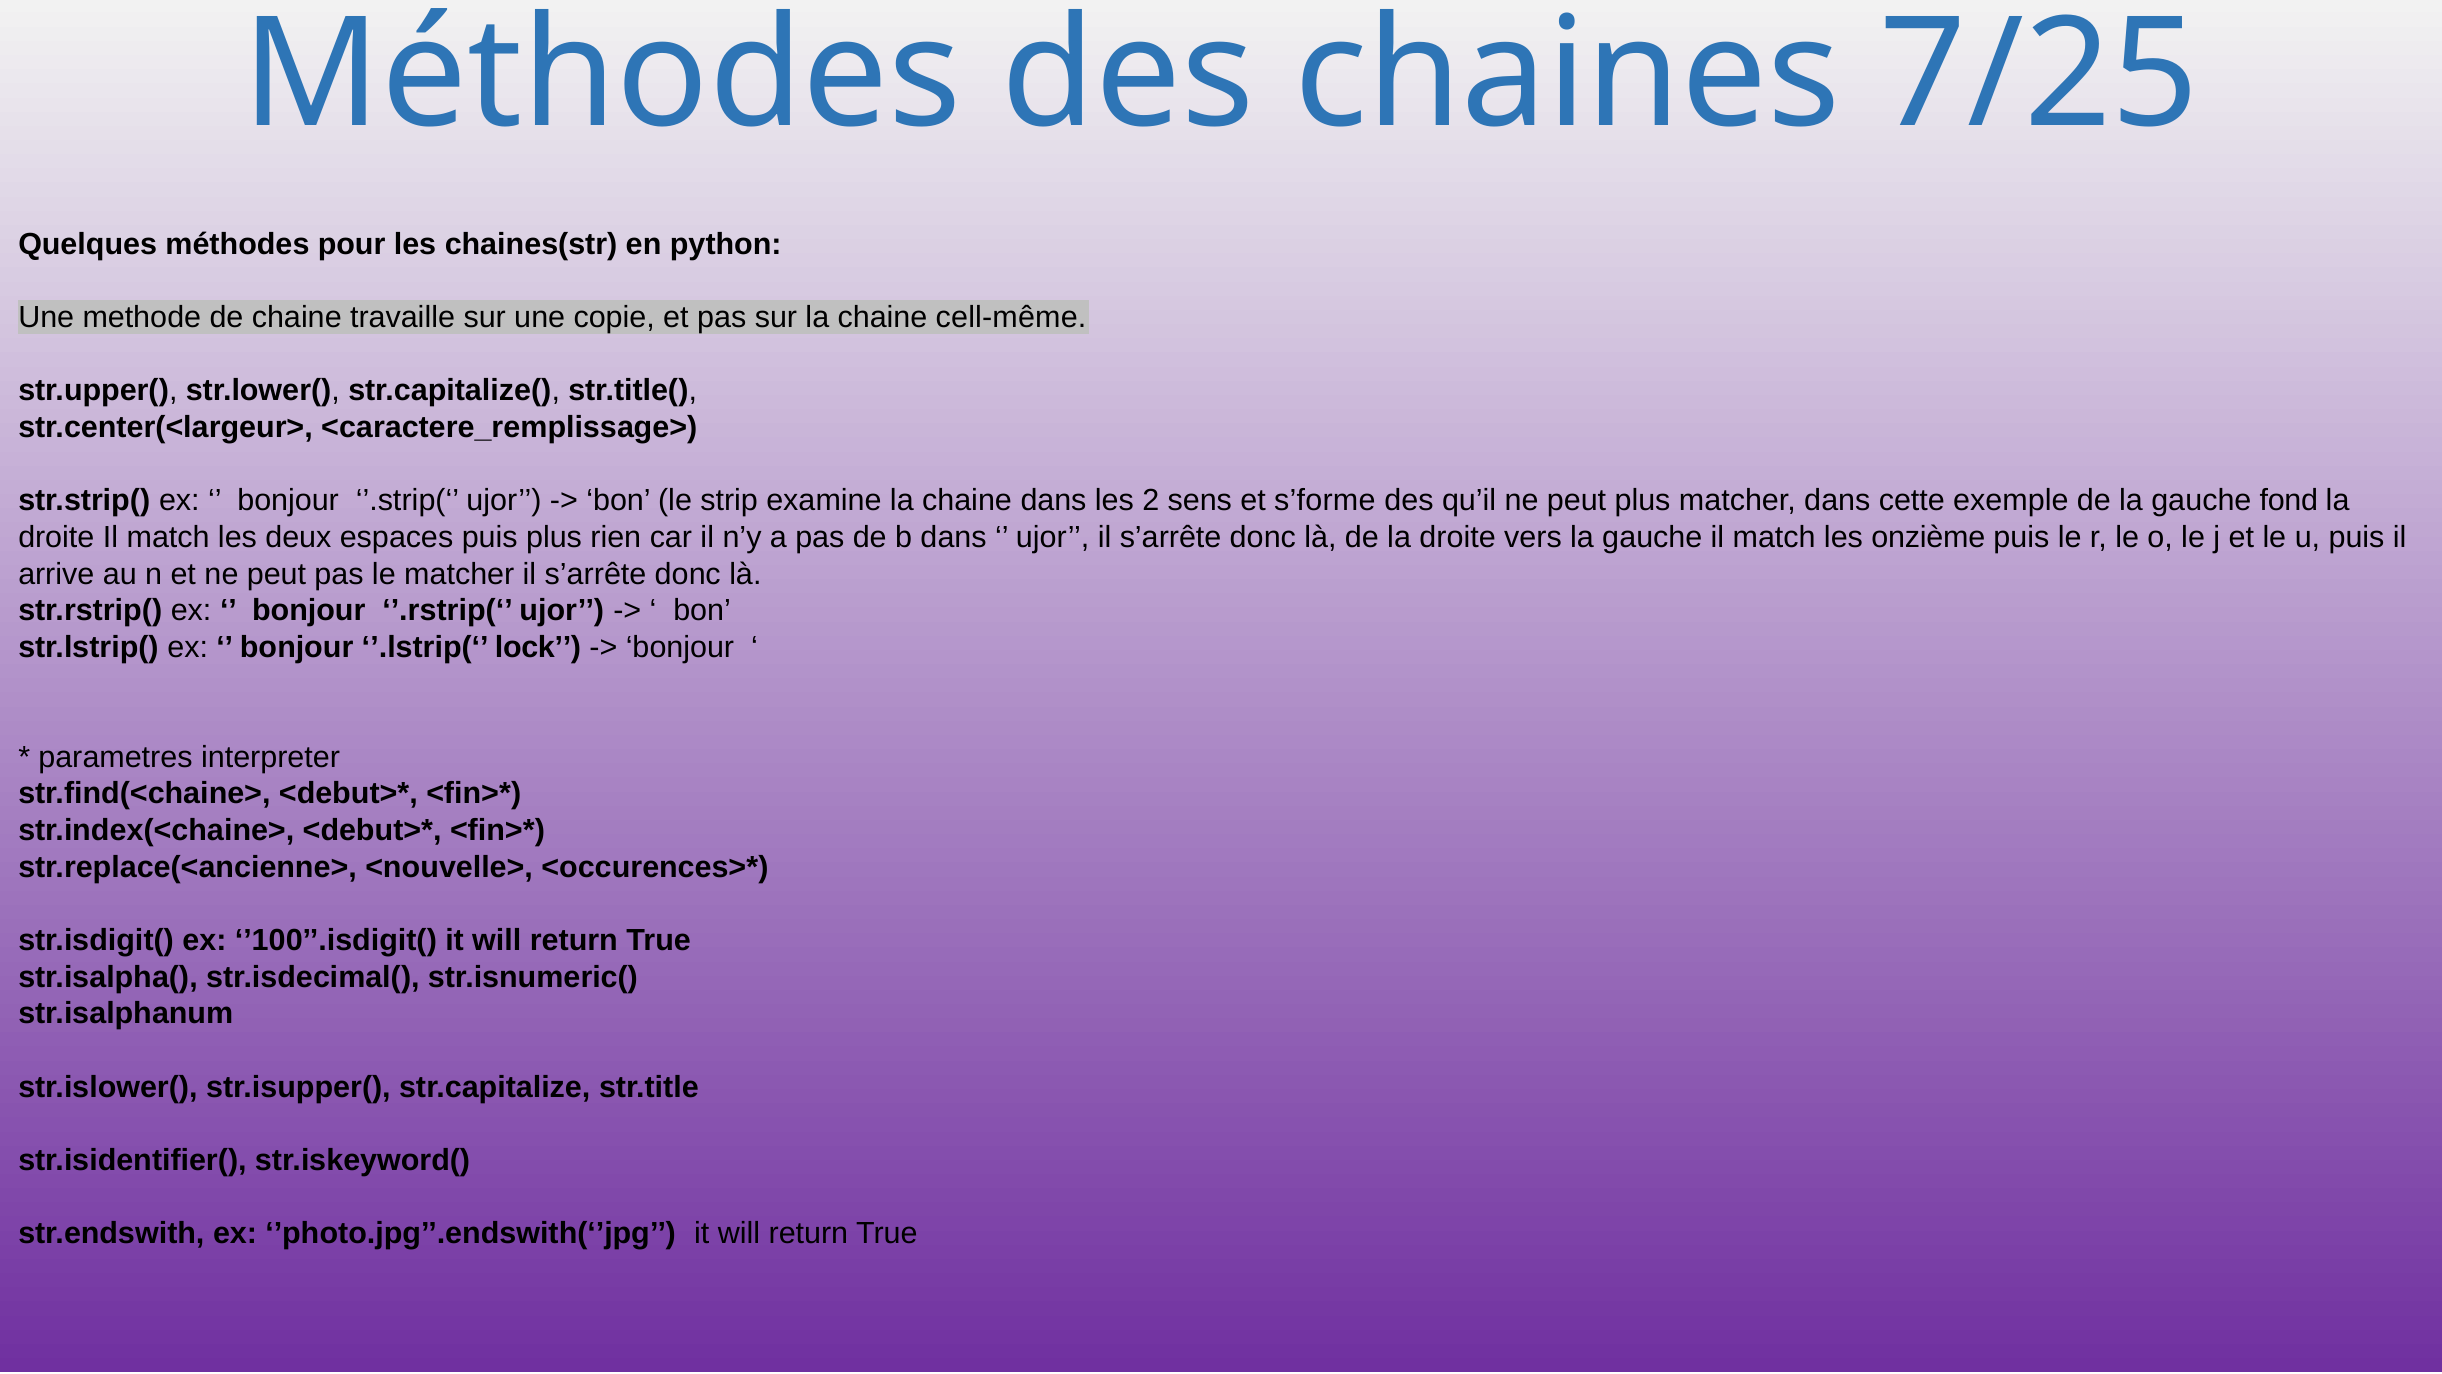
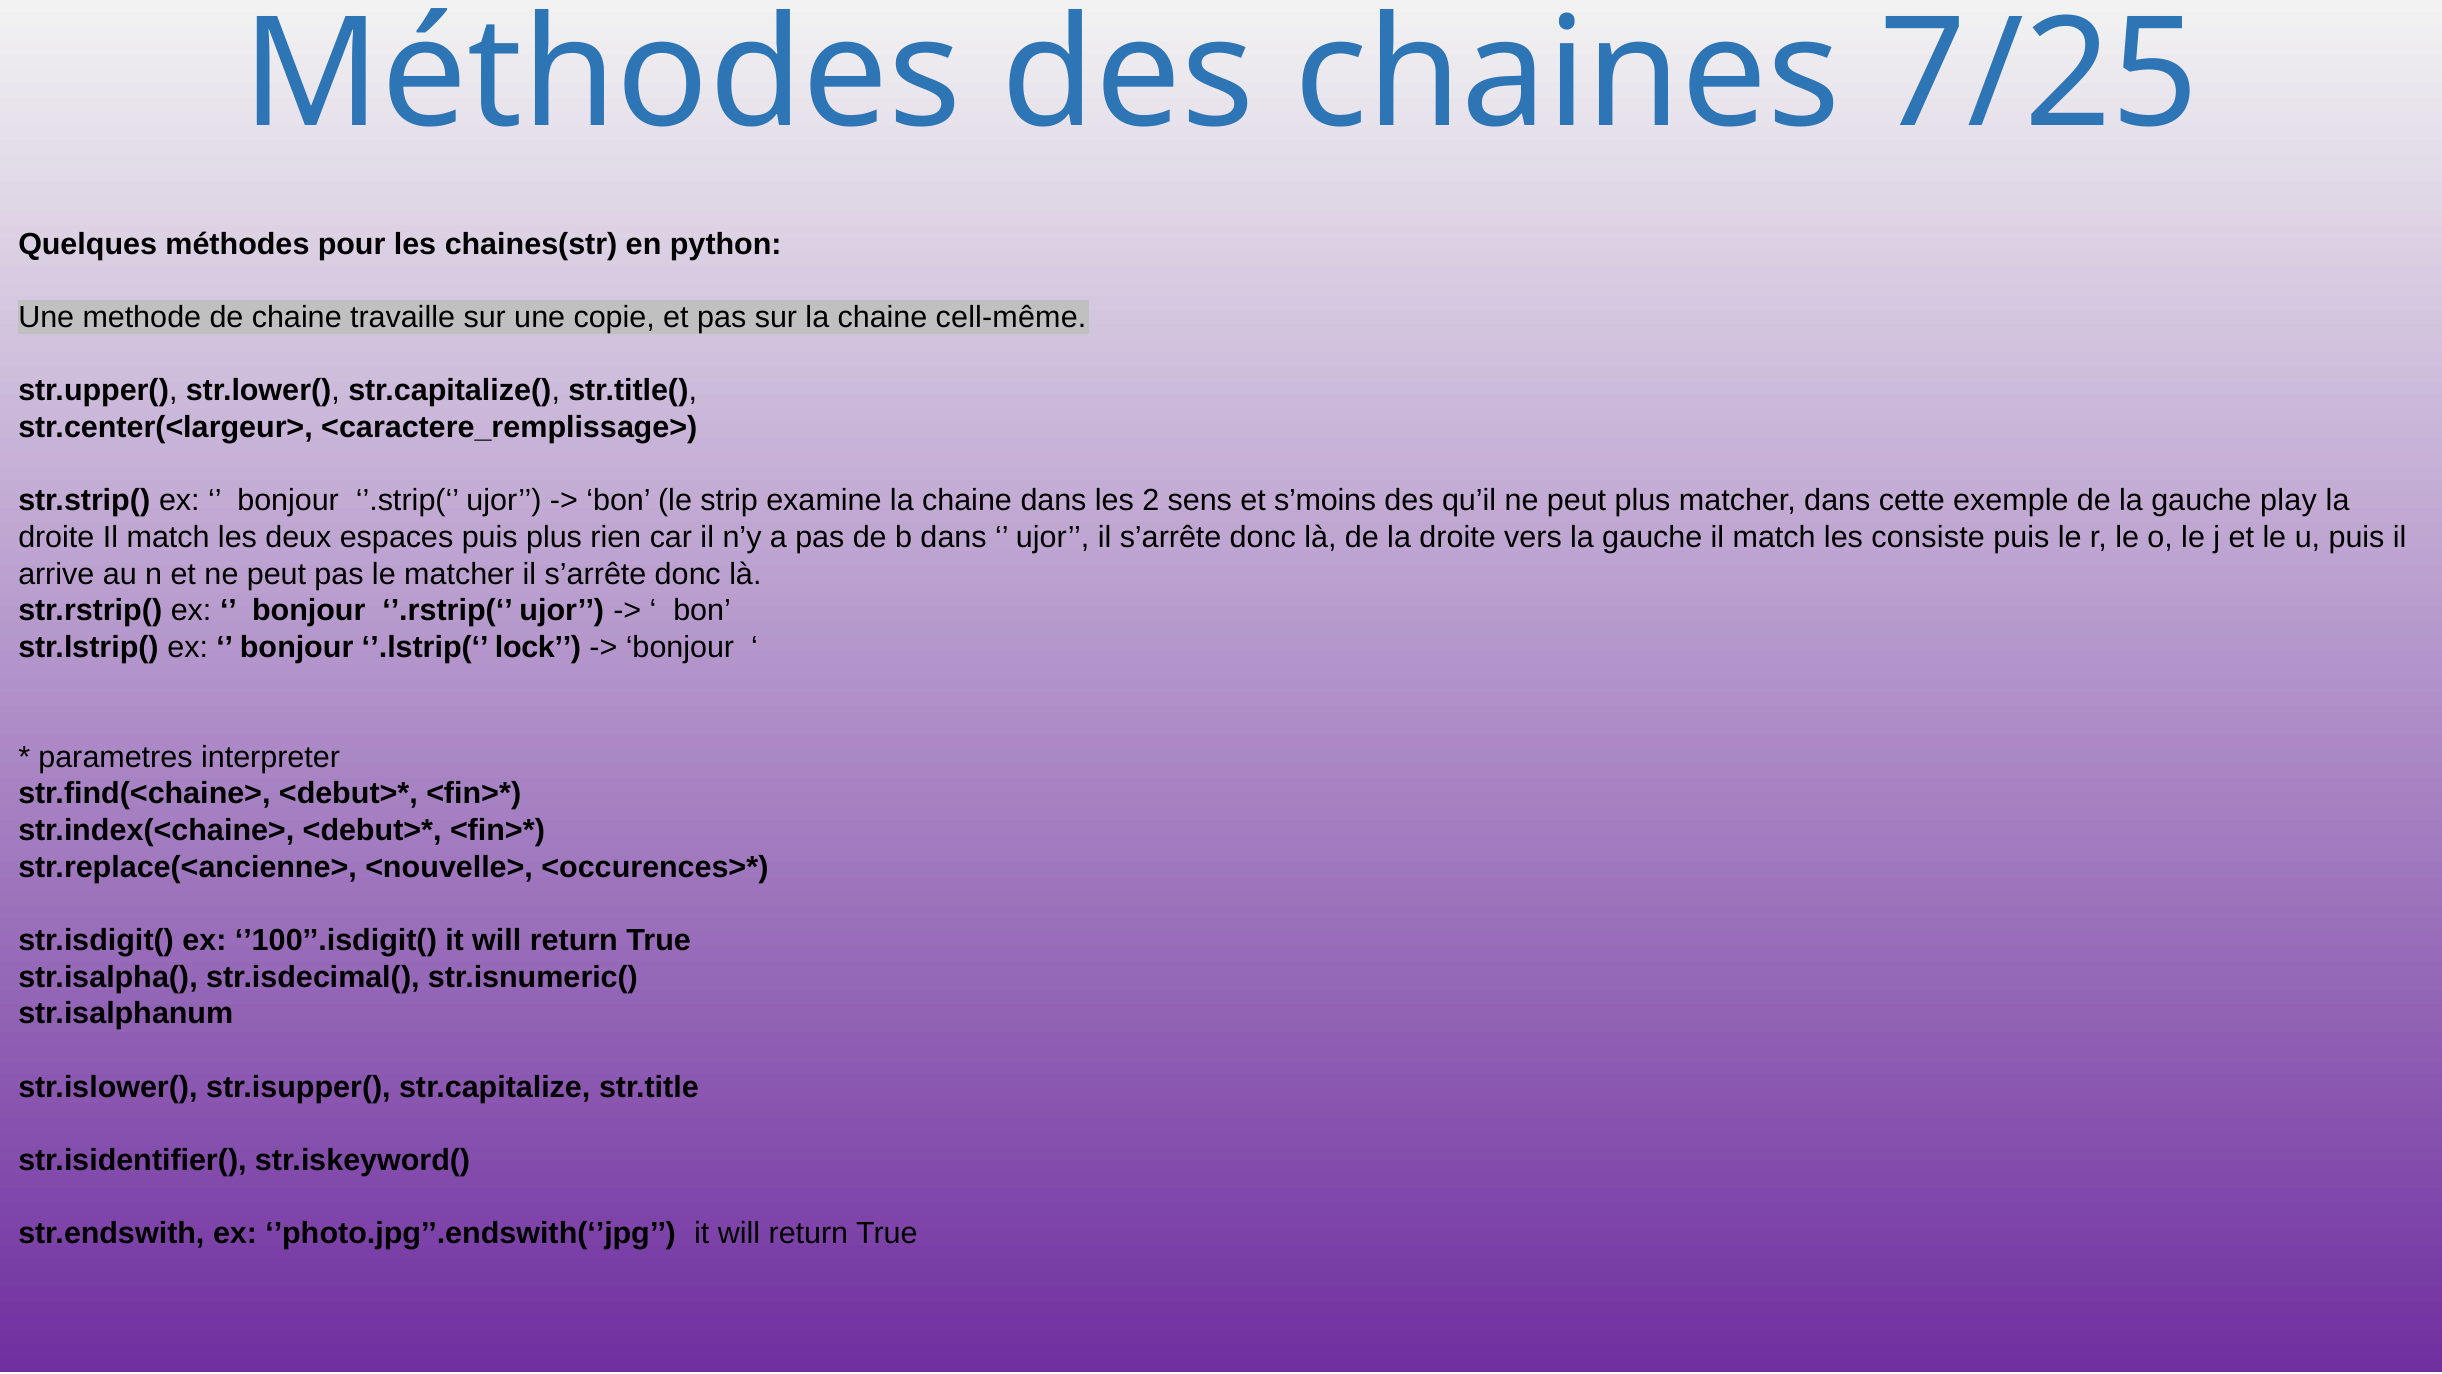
s’forme: s’forme -> s’moins
fond: fond -> play
onzième: onzième -> consiste
